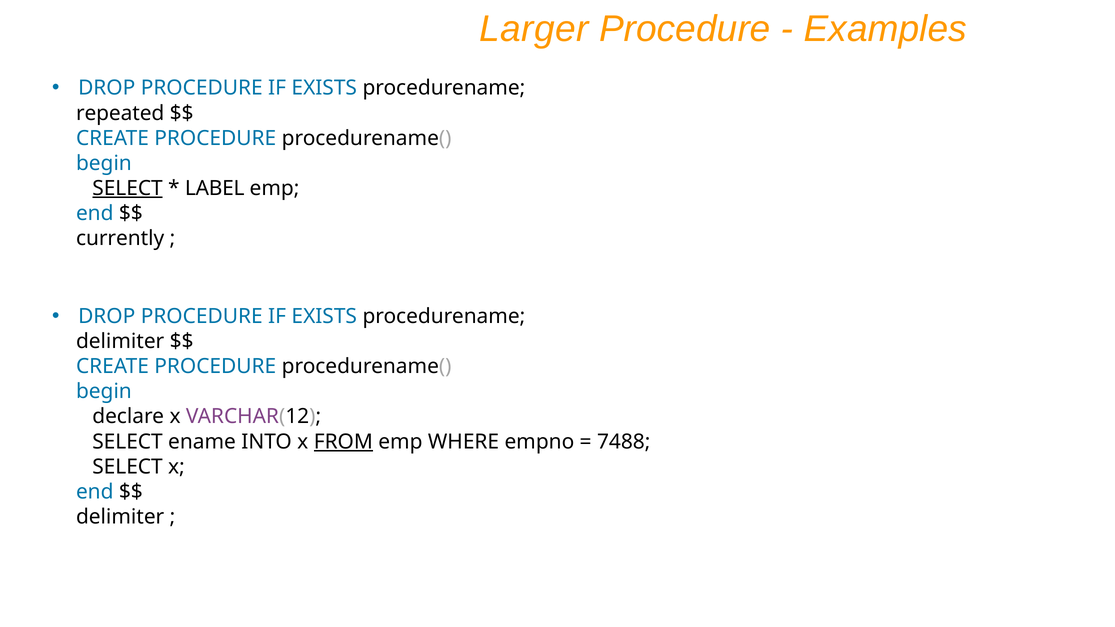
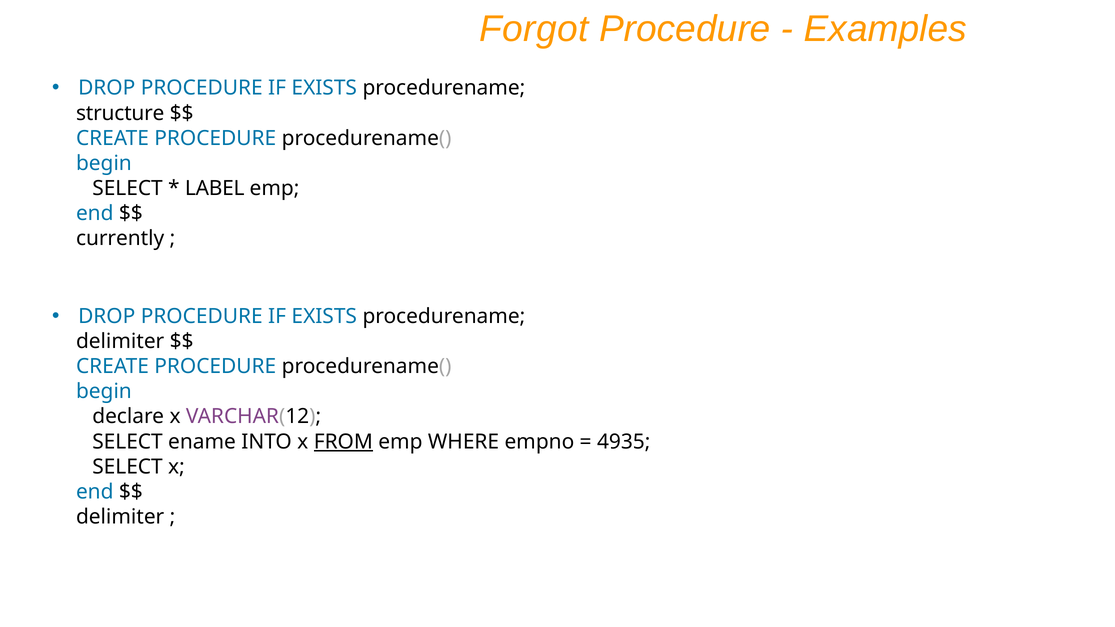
Larger: Larger -> Forgot
repeated: repeated -> structure
SELECT at (128, 188) underline: present -> none
7488: 7488 -> 4935
